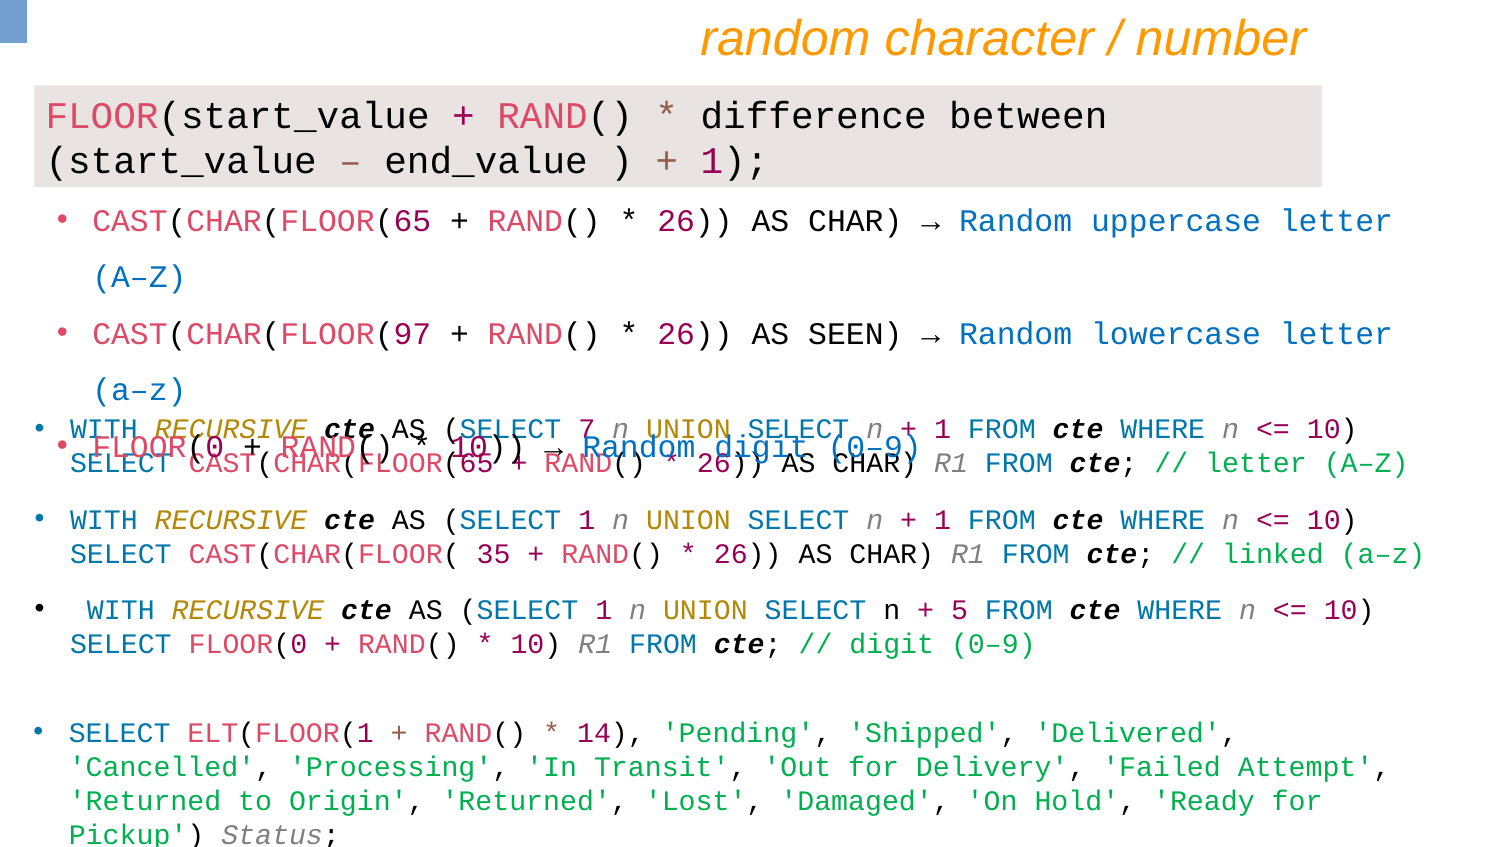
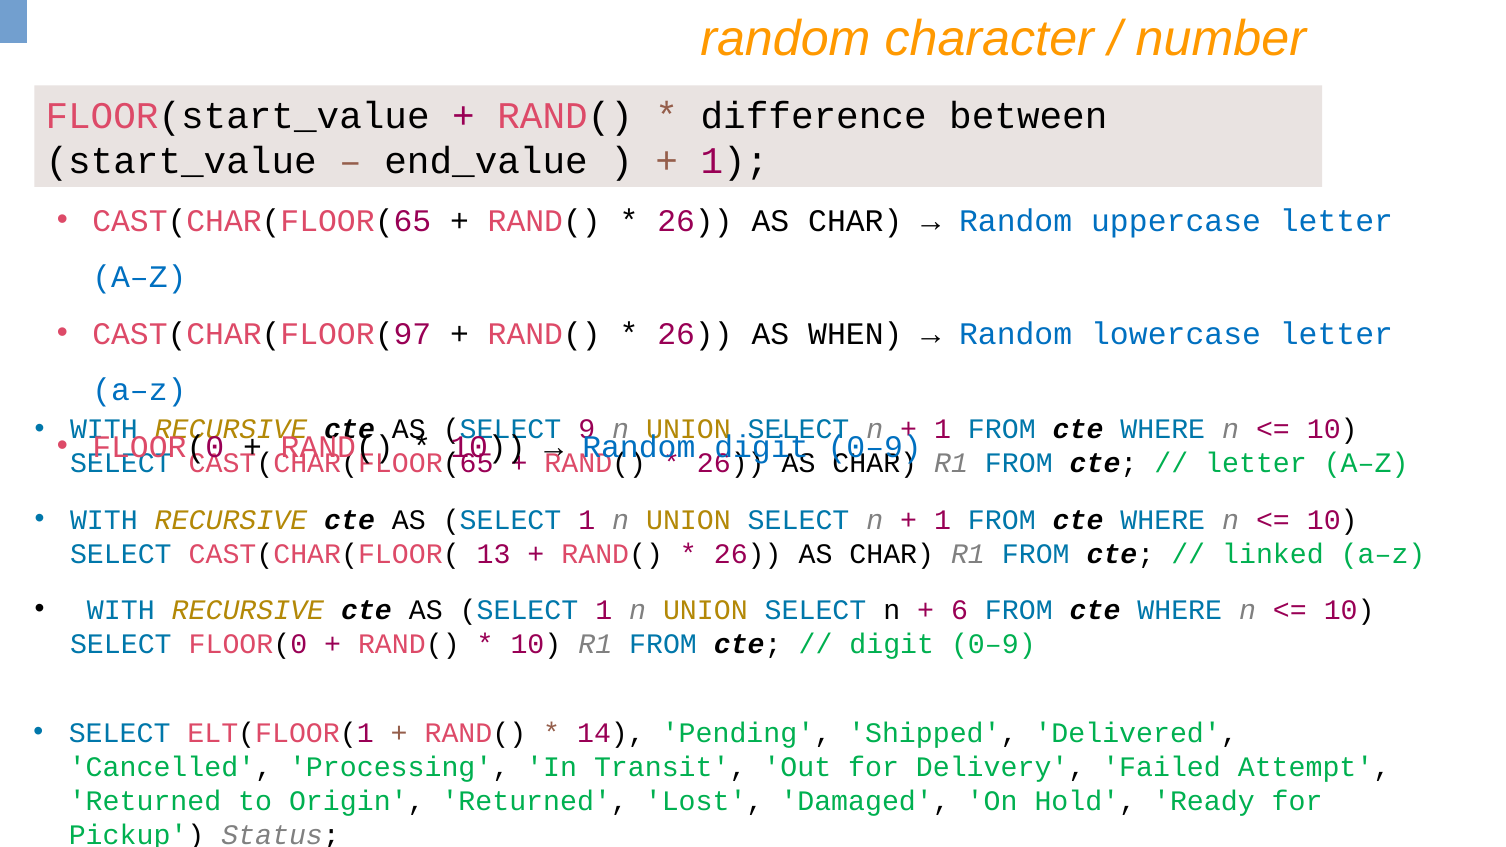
SEEN: SEEN -> WHEN
7: 7 -> 9
35: 35 -> 13
5: 5 -> 6
